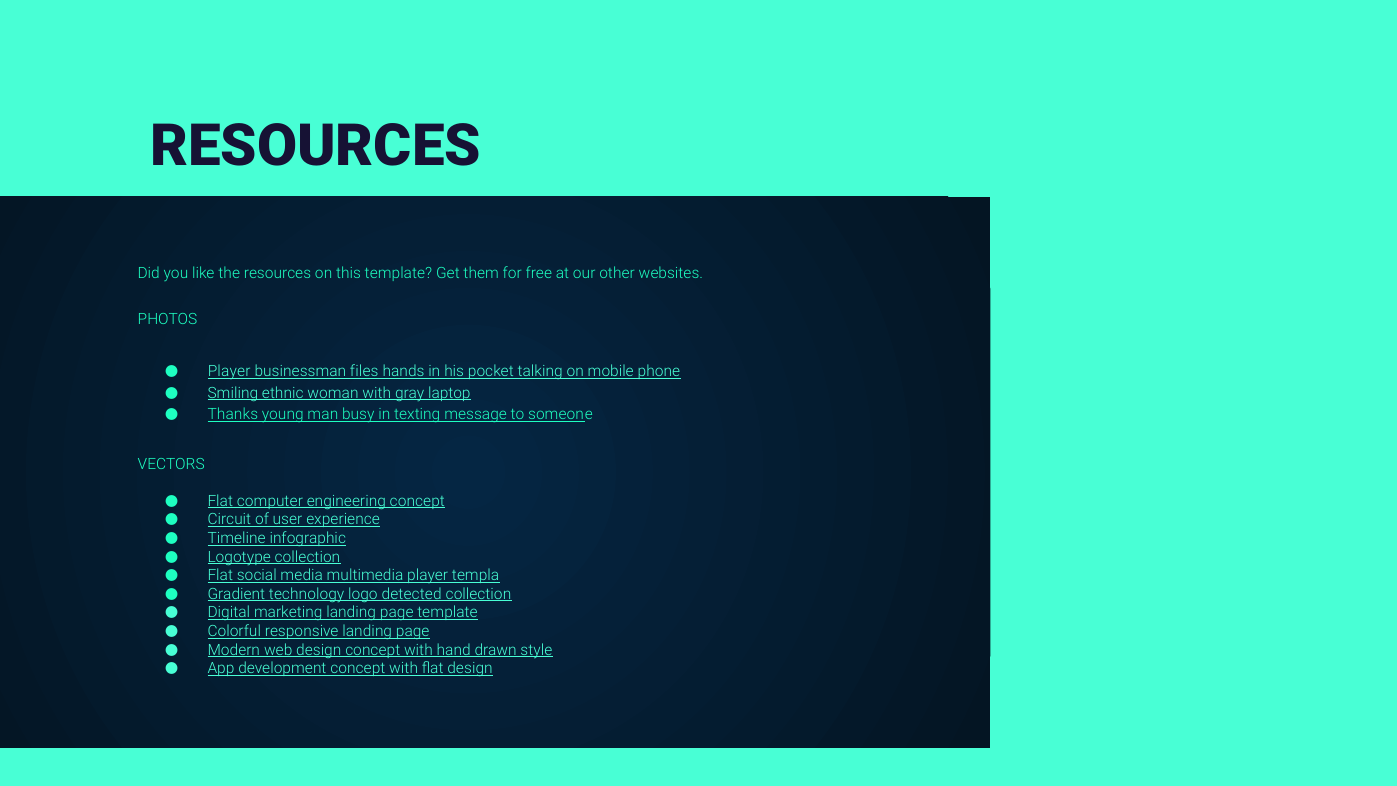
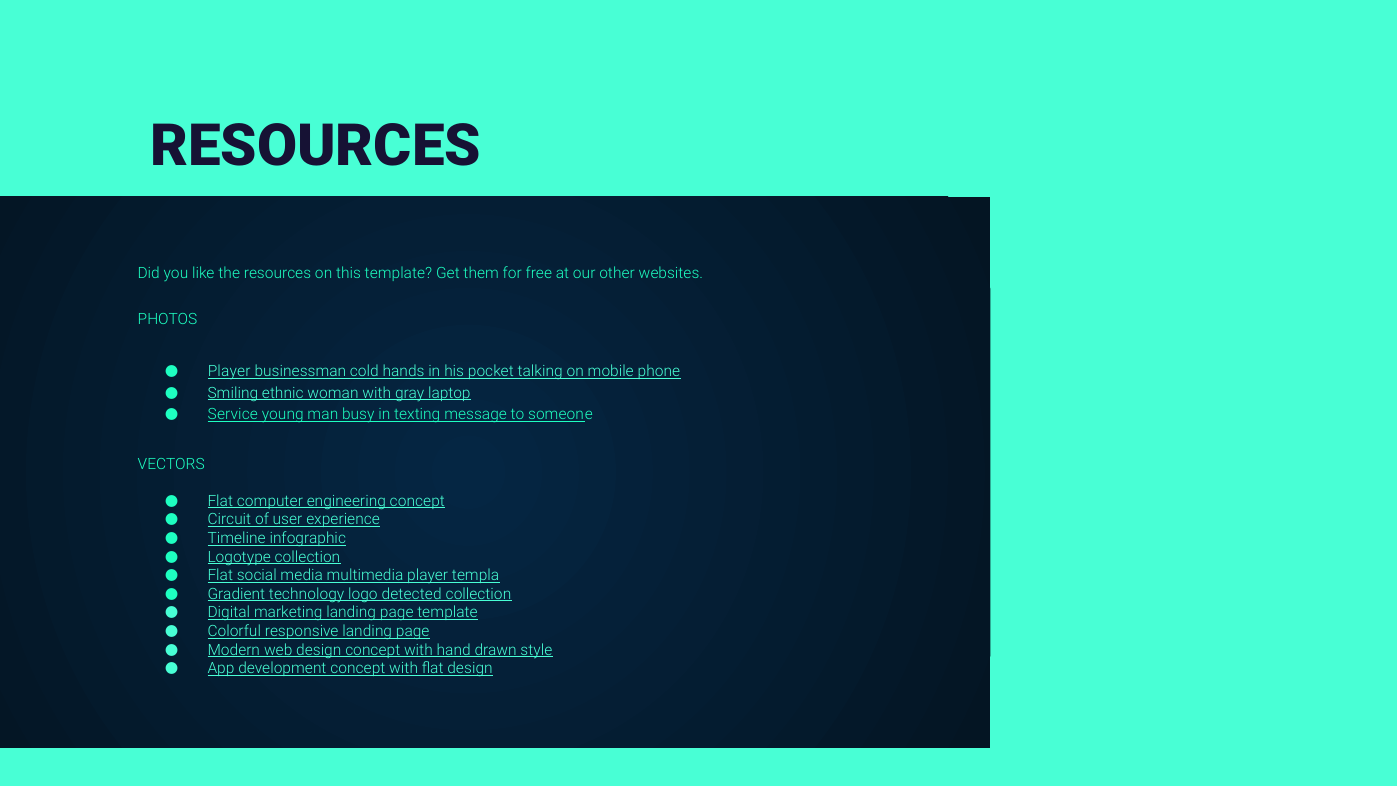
files: files -> cold
Thanks: Thanks -> Service
